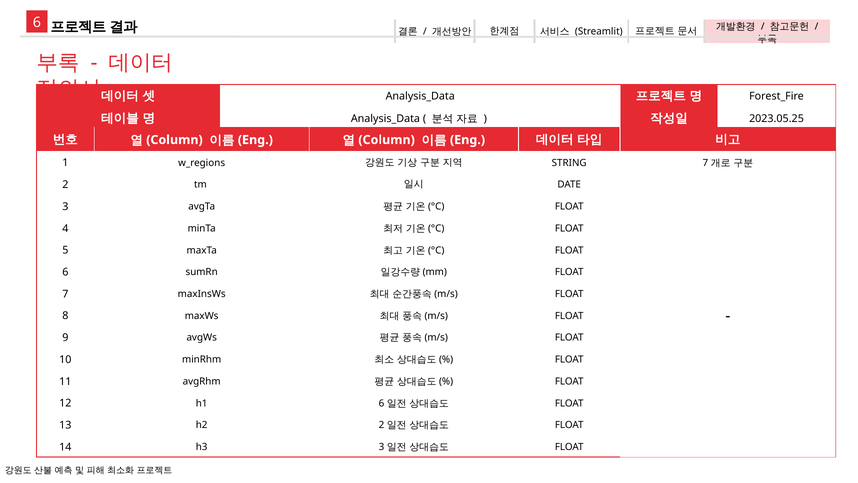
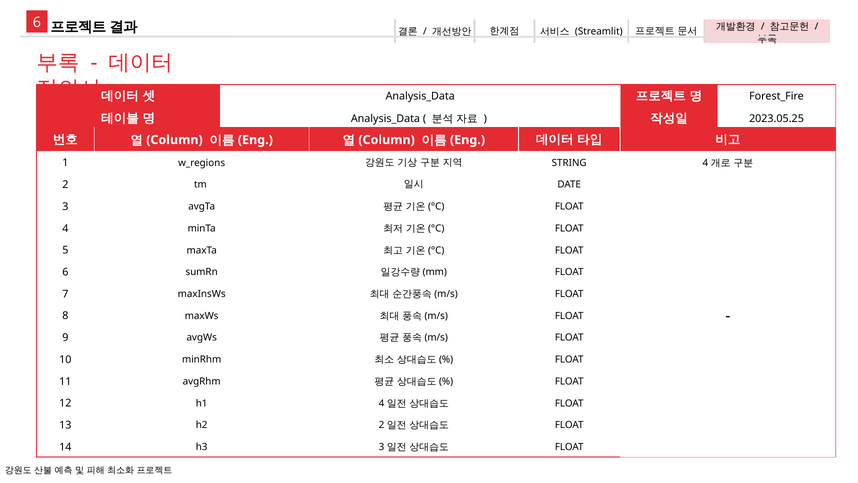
STRING 7: 7 -> 4
h1 6: 6 -> 4
